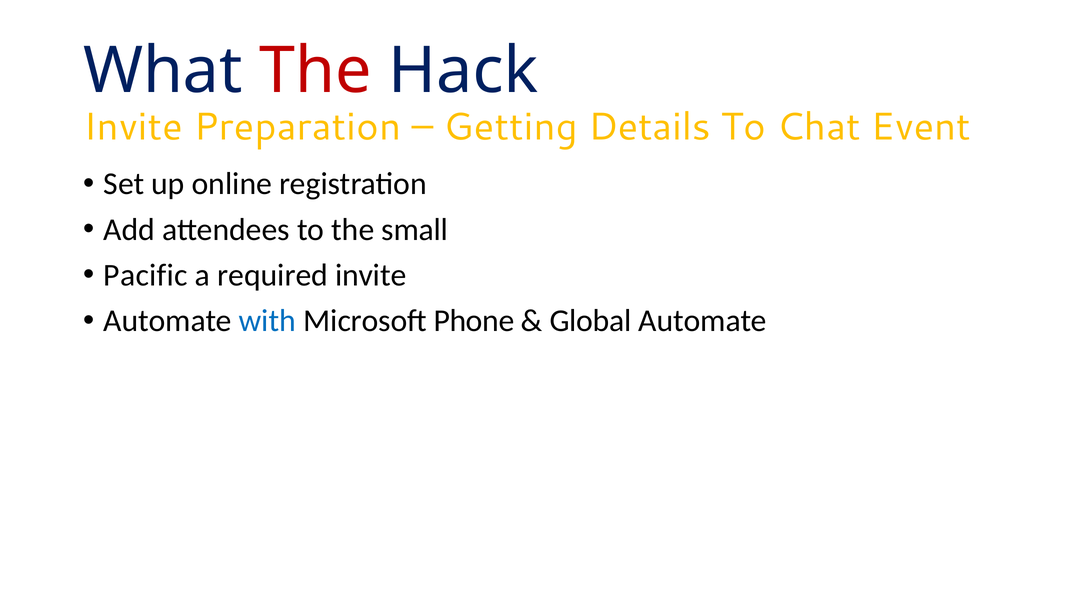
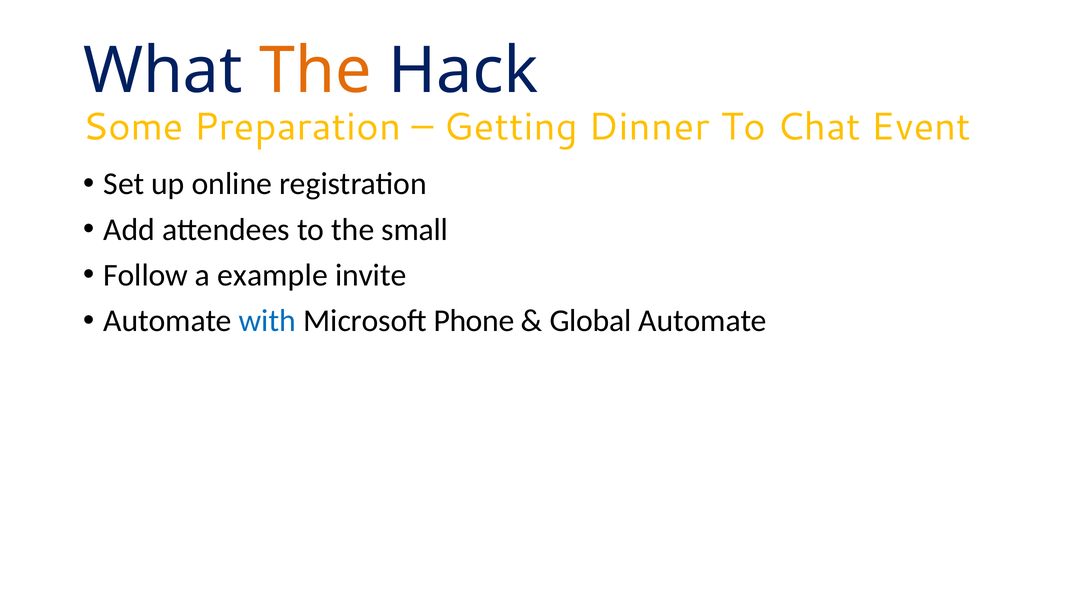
The at (315, 71) colour: red -> orange
Invite at (133, 127): Invite -> Some
Details: Details -> Dinner
Pacific: Pacific -> Follow
required: required -> example
